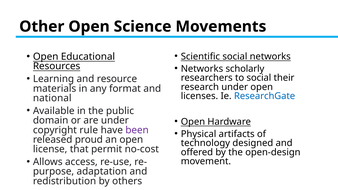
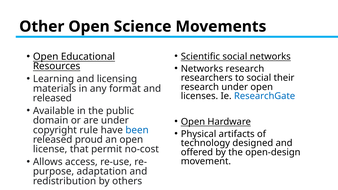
Networks scholarly: scholarly -> research
resource: resource -> licensing
national at (52, 98): national -> released
been colour: purple -> blue
